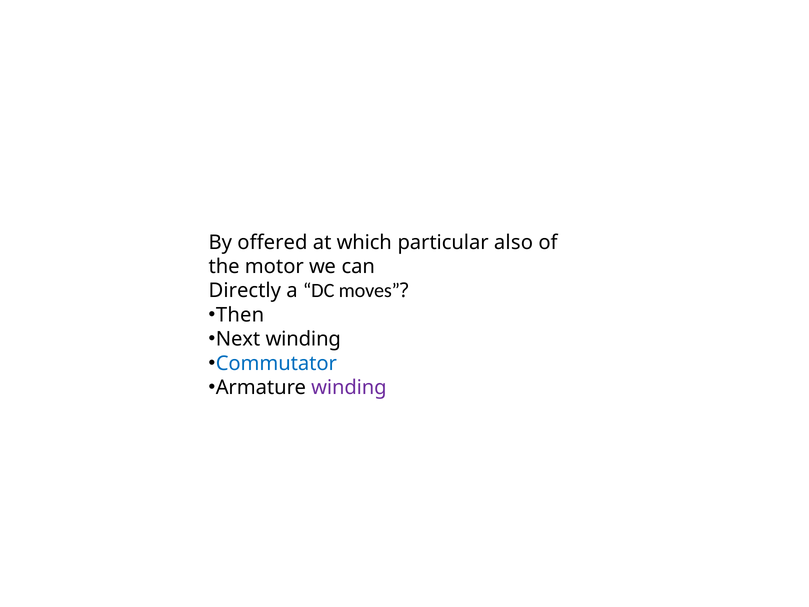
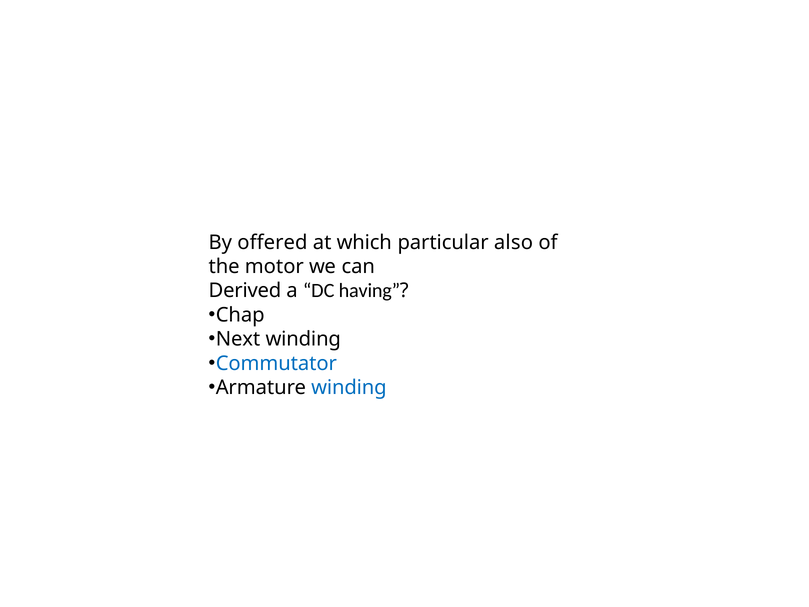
Directly: Directly -> Derived
moves: moves -> having
Then: Then -> Chap
winding at (349, 388) colour: purple -> blue
